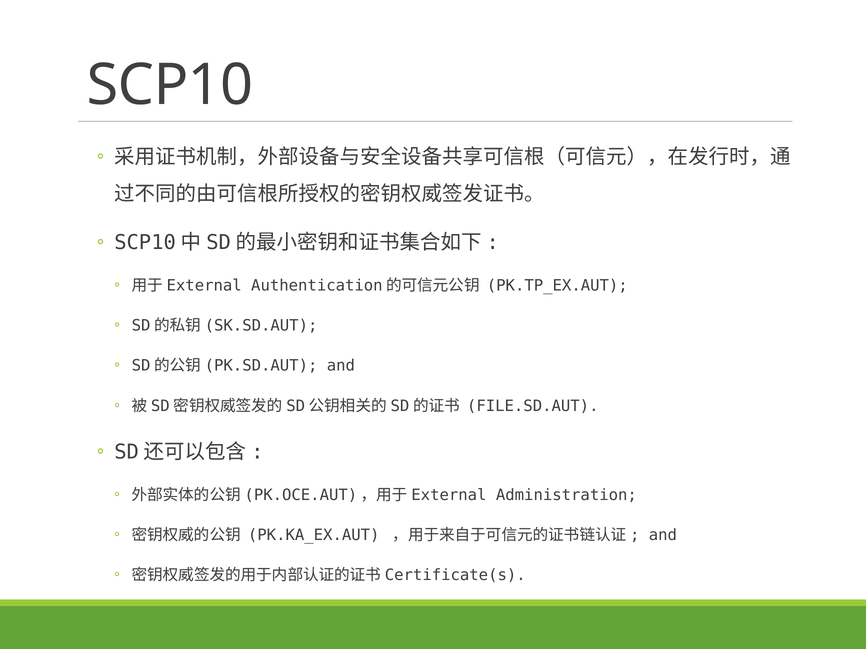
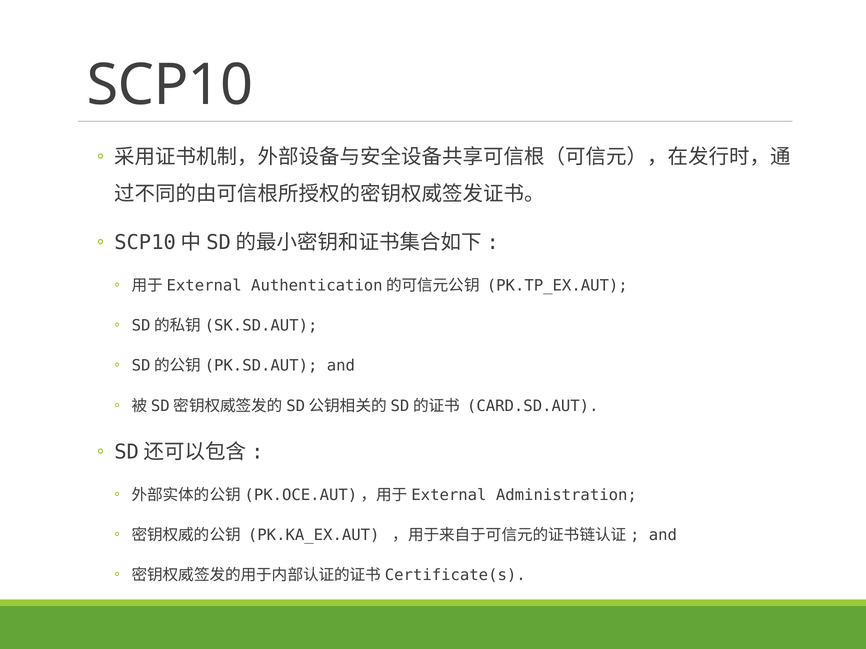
FILE.SD.AUT: FILE.SD.AUT -> CARD.SD.AUT
